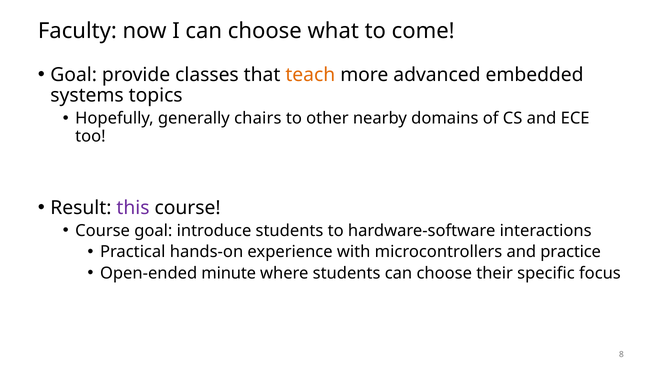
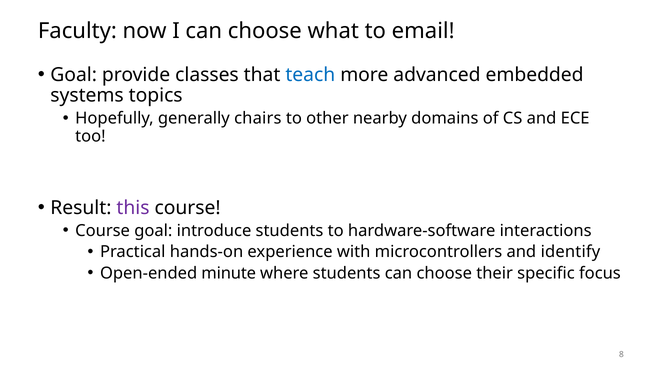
come: come -> email
teach colour: orange -> blue
practice: practice -> identify
